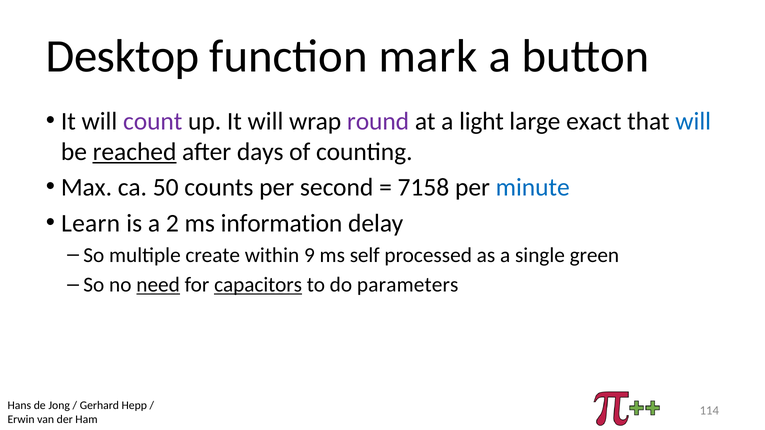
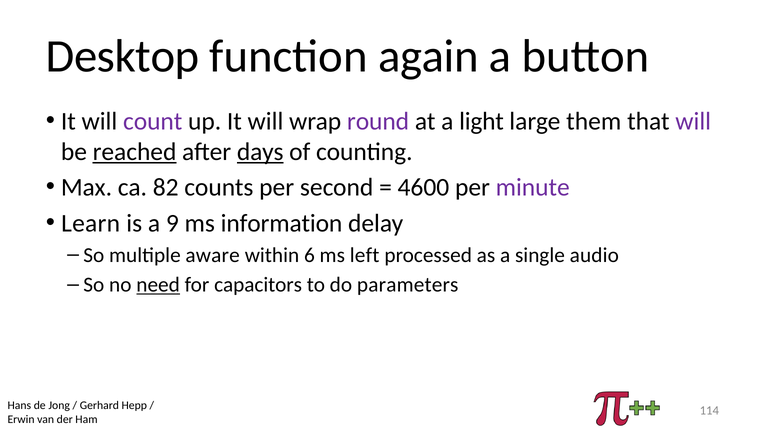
mark: mark -> again
exact: exact -> them
will at (693, 121) colour: blue -> purple
days underline: none -> present
50: 50 -> 82
7158: 7158 -> 4600
minute colour: blue -> purple
2: 2 -> 9
create: create -> aware
9: 9 -> 6
self: self -> left
green: green -> audio
capacitors underline: present -> none
